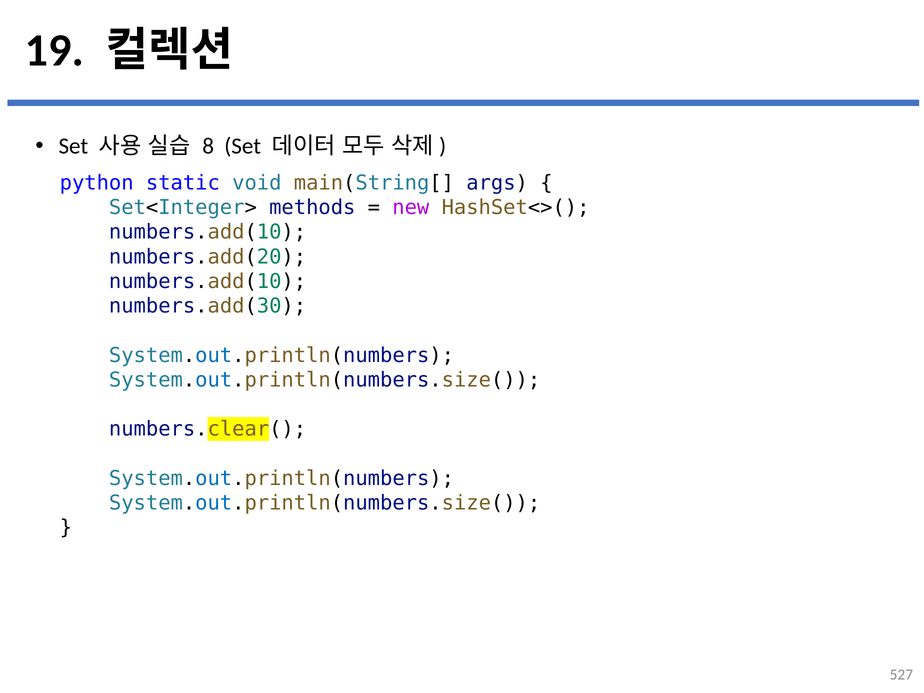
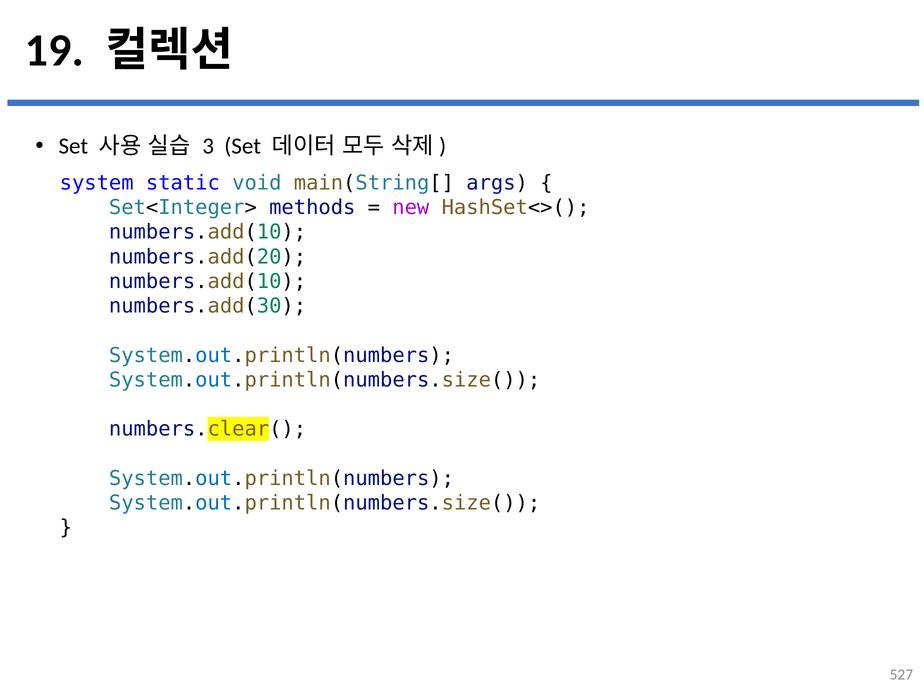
8: 8 -> 3
python: python -> system
